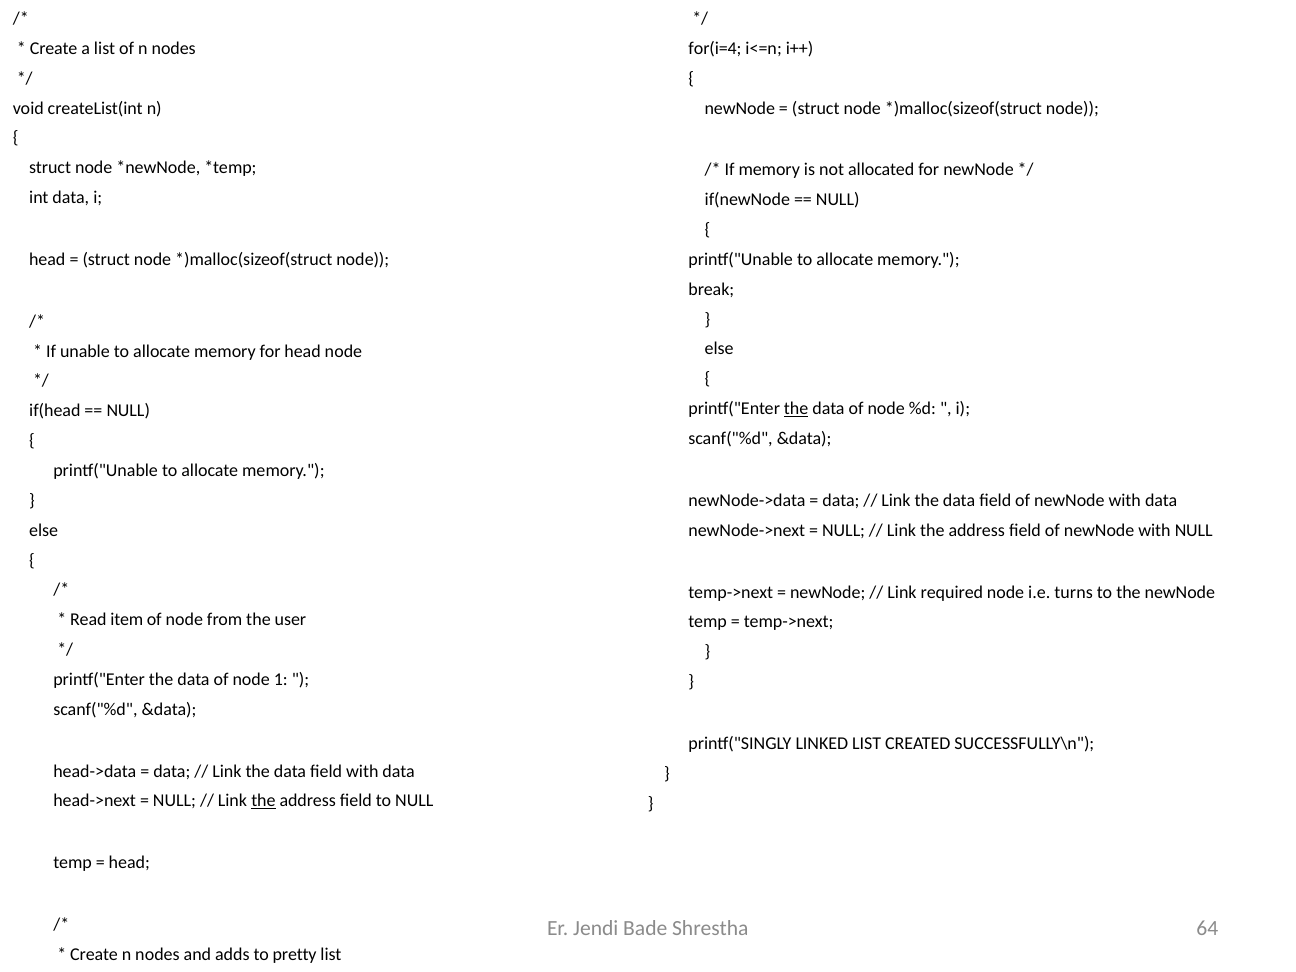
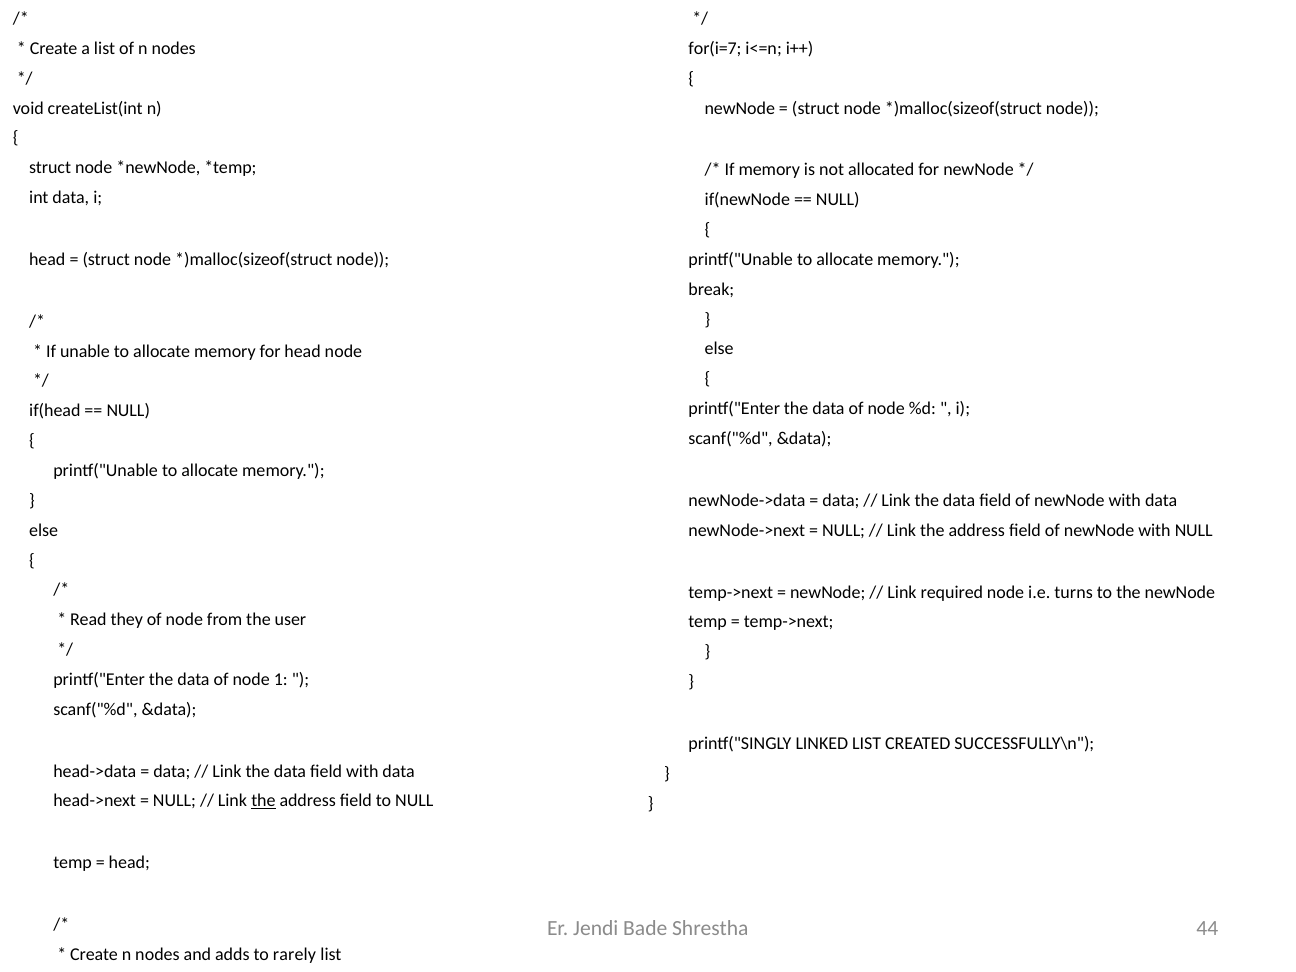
for(i=4: for(i=4 -> for(i=7
the at (796, 409) underline: present -> none
item: item -> they
64: 64 -> 44
pretty: pretty -> rarely
